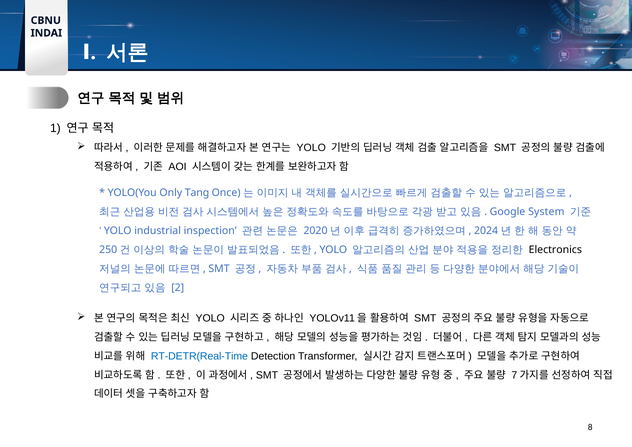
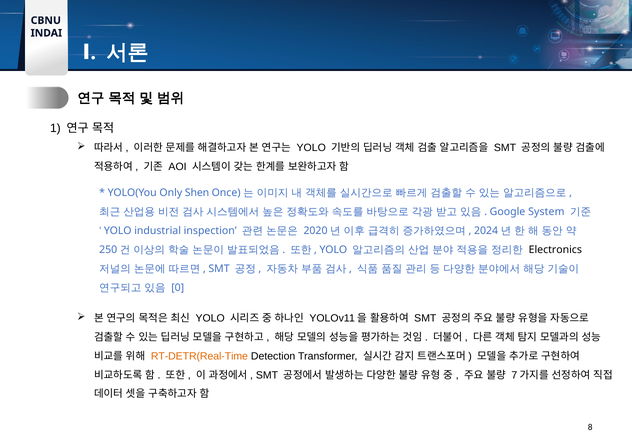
Tang: Tang -> Shen
2: 2 -> 0
RT-DETR(Real-Time colour: blue -> orange
